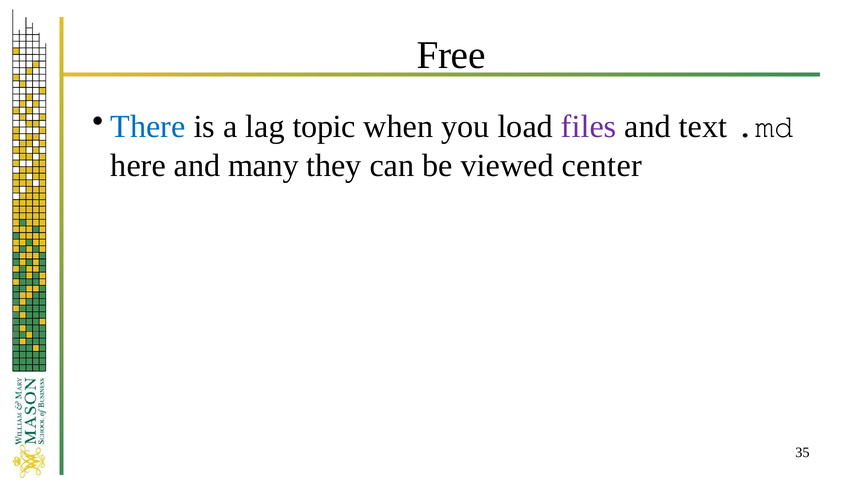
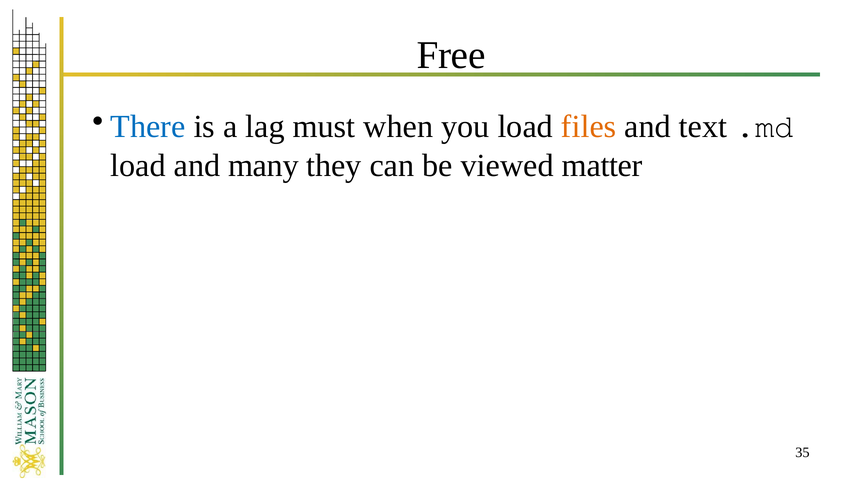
topic: topic -> must
files colour: purple -> orange
here at (138, 165): here -> load
center: center -> matter
